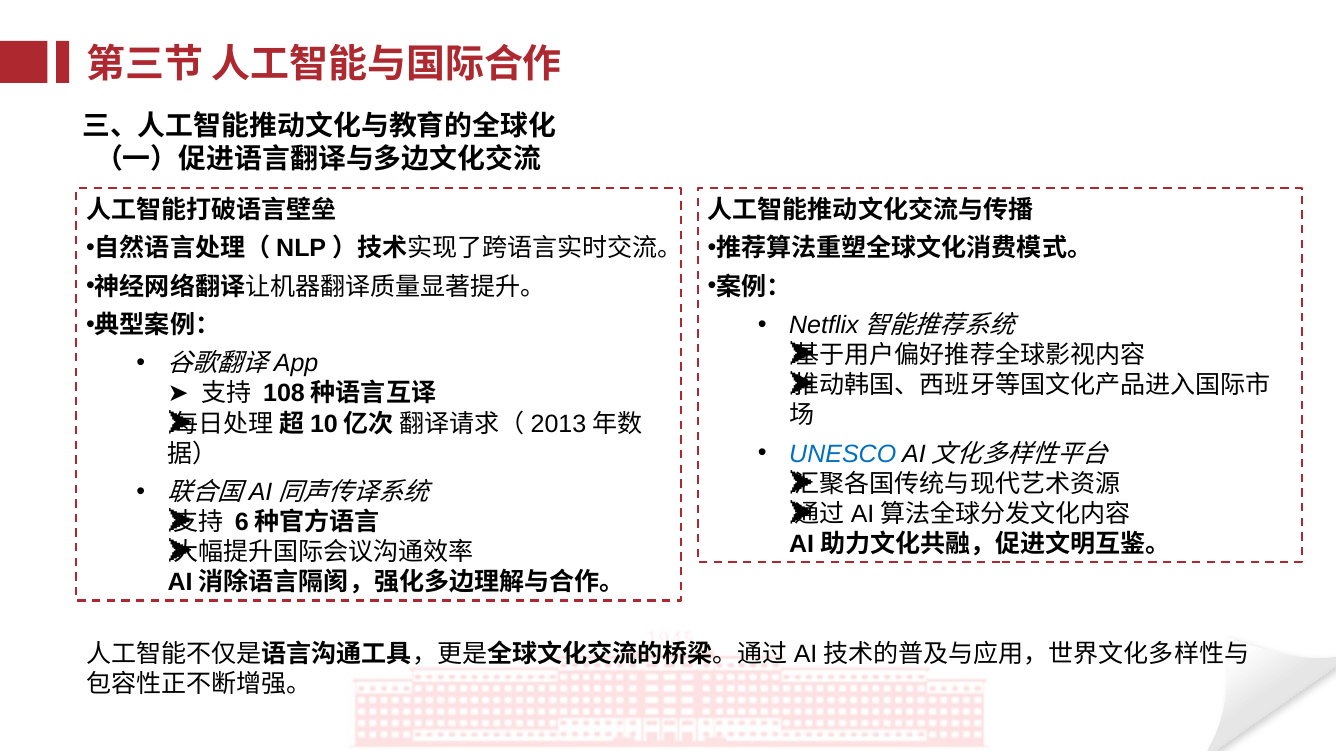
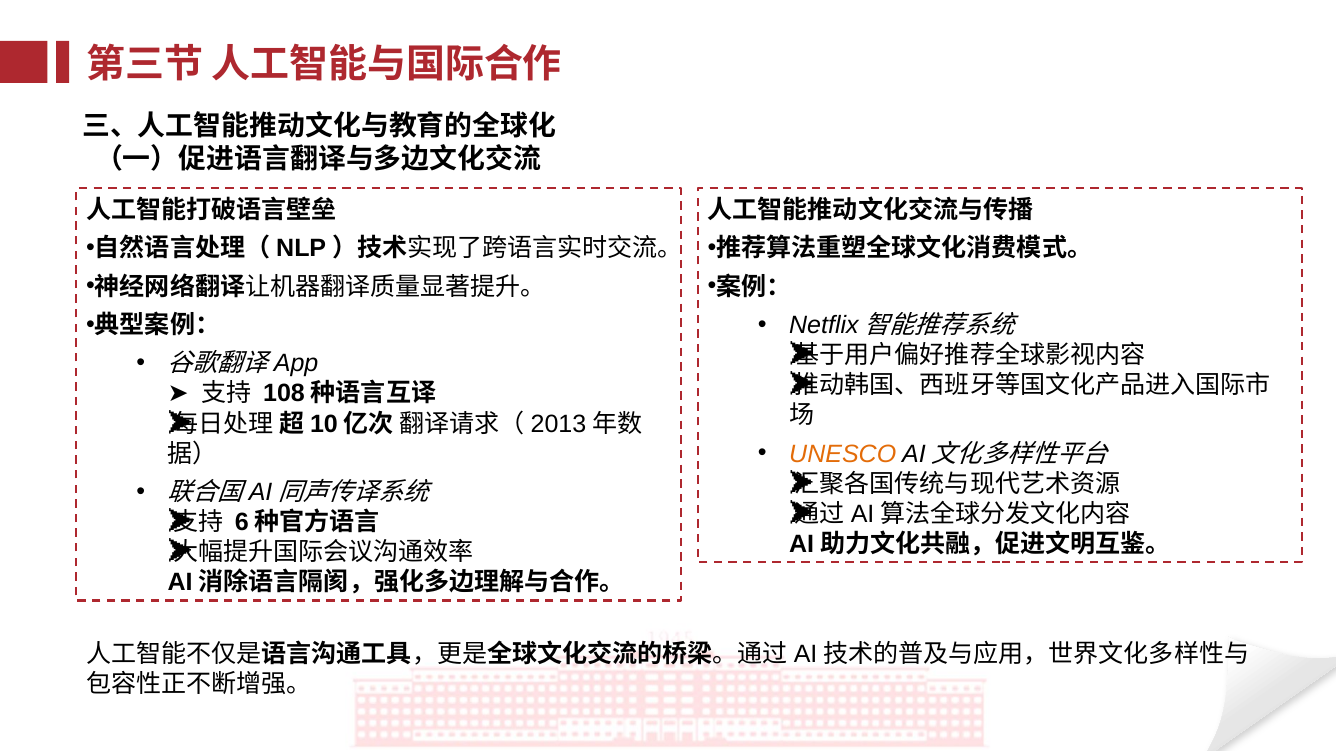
UNESCO colour: blue -> orange
